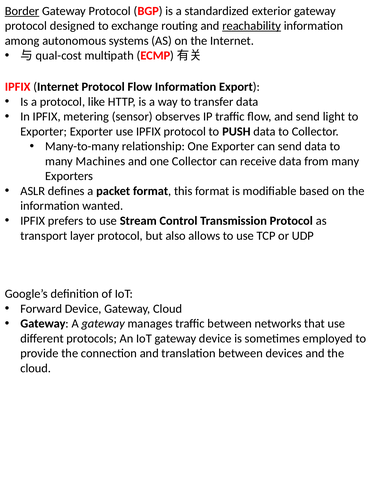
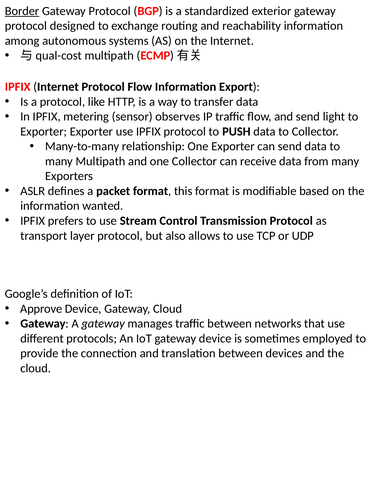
reachability underline: present -> none
many Machines: Machines -> Multipath
Forward: Forward -> Approve
